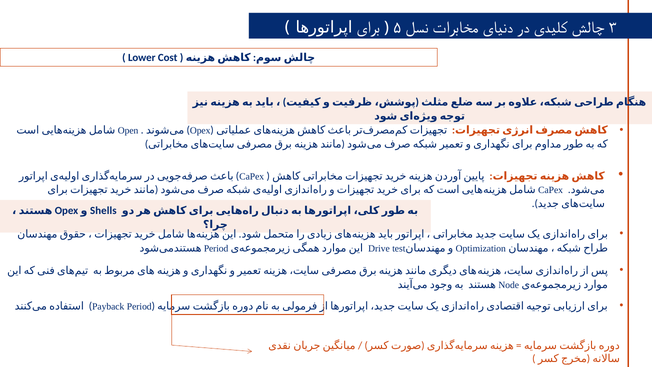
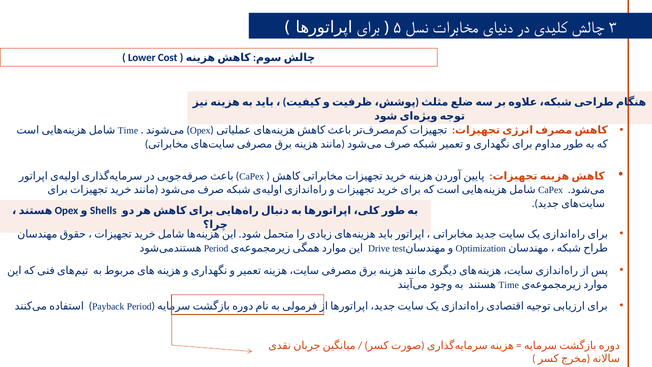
Open at (128, 131): Open -> Time
Node at (509, 285): Node -> Time
